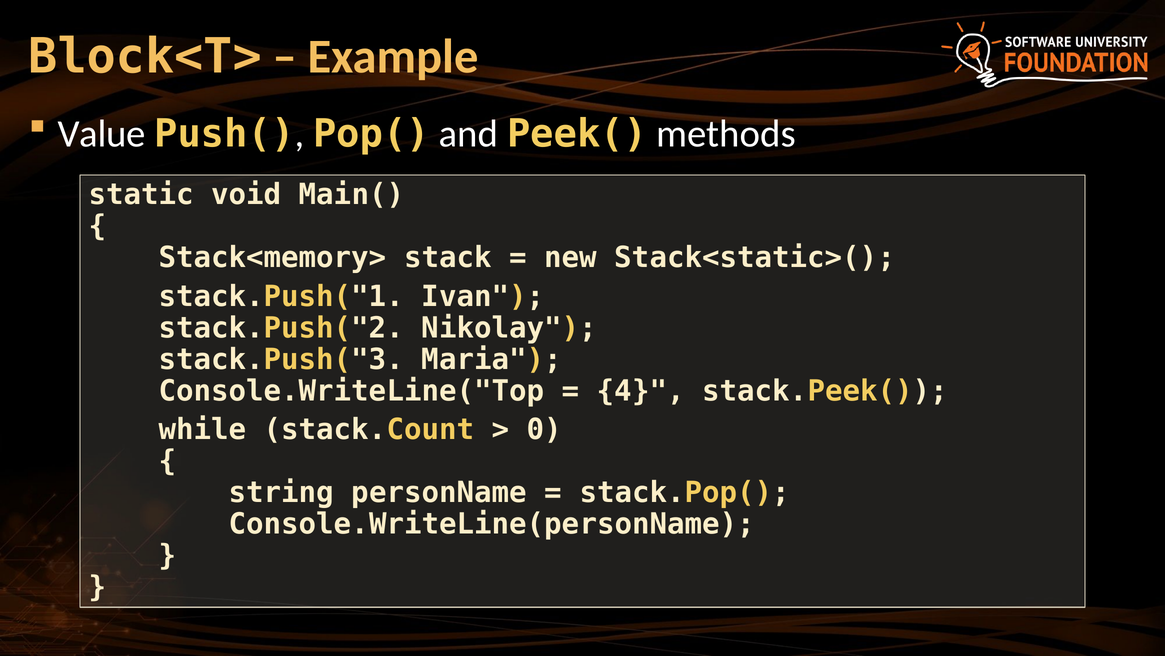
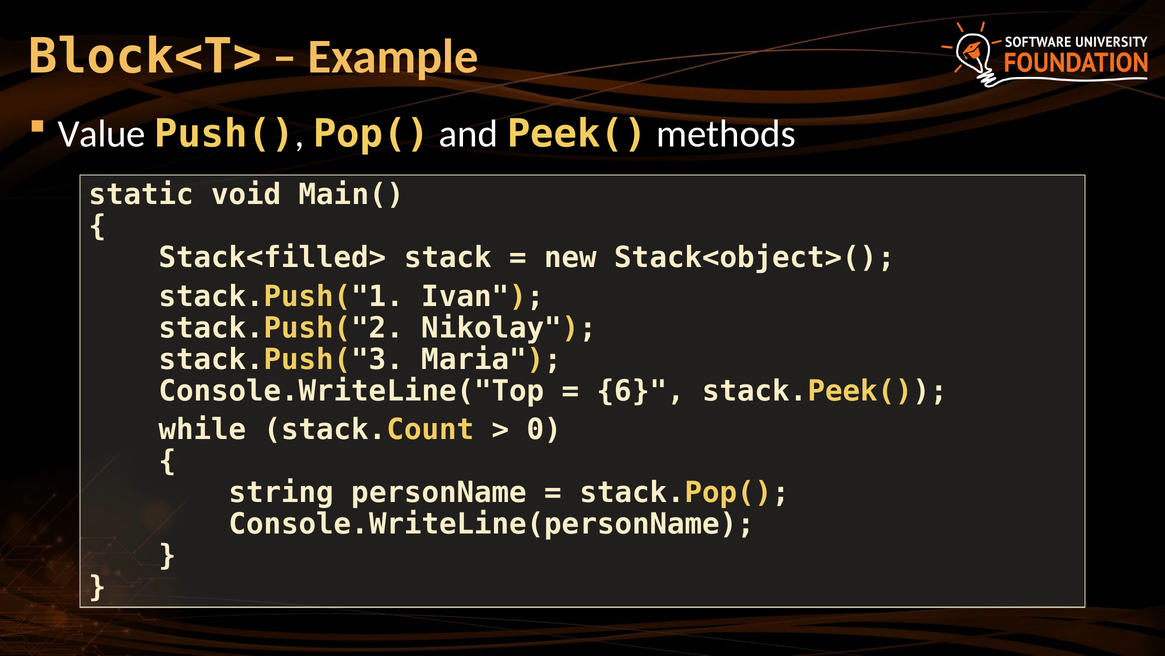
Stack<memory>: Stack<memory> -> Stack<filled>
Stack<static>(: Stack<static>( -> Stack<object>(
4: 4 -> 6
